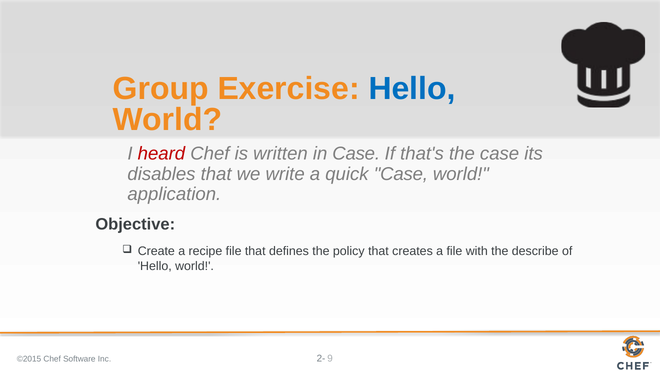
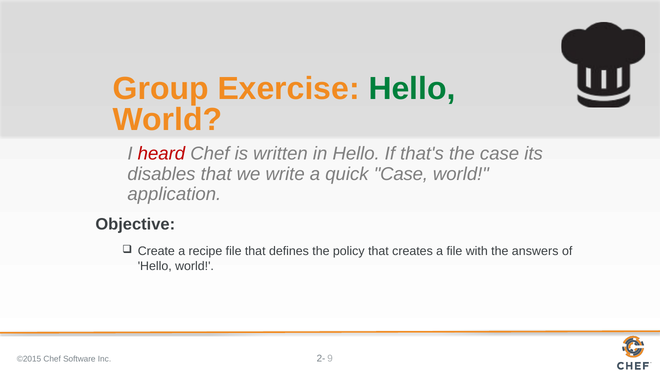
Hello at (412, 89) colour: blue -> green
in Case: Case -> Hello
describe: describe -> answers
